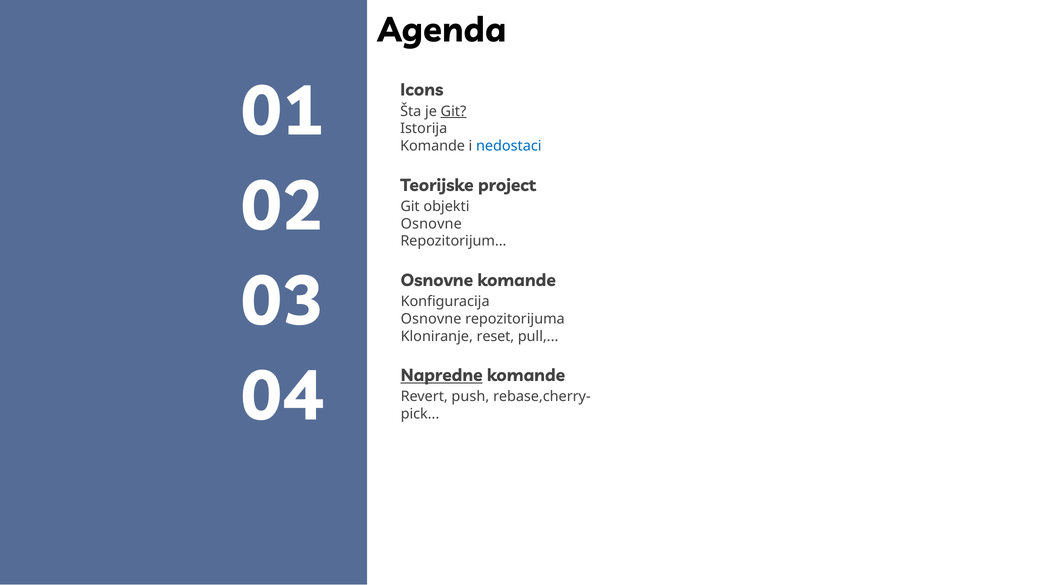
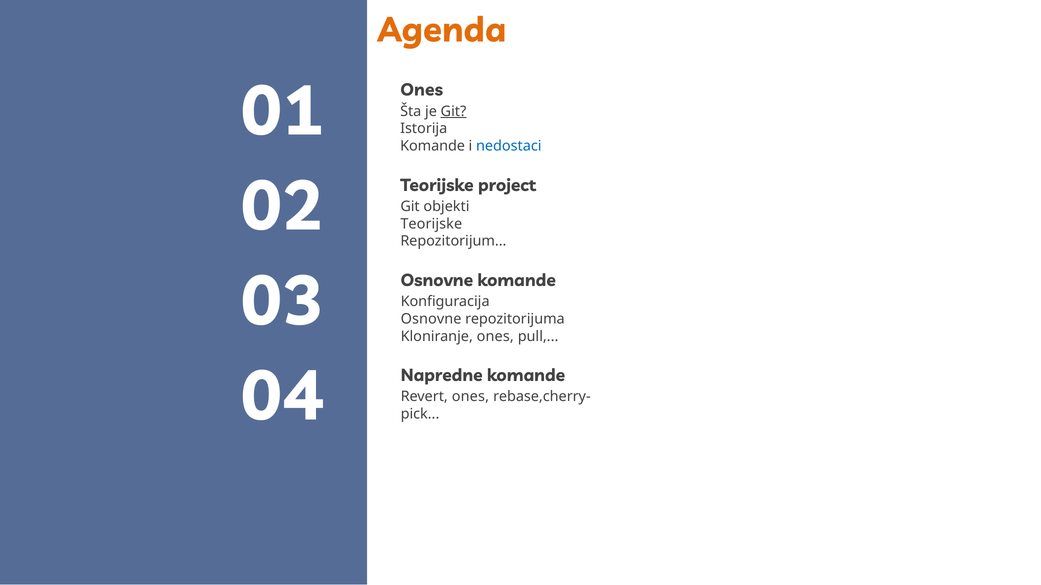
Agenda colour: black -> orange
Icons at (422, 90): Icons -> Ones
Osnovne at (431, 224): Osnovne -> Teorijske
Kloniranje reset: reset -> ones
Napredne underline: present -> none
Revert push: push -> ones
